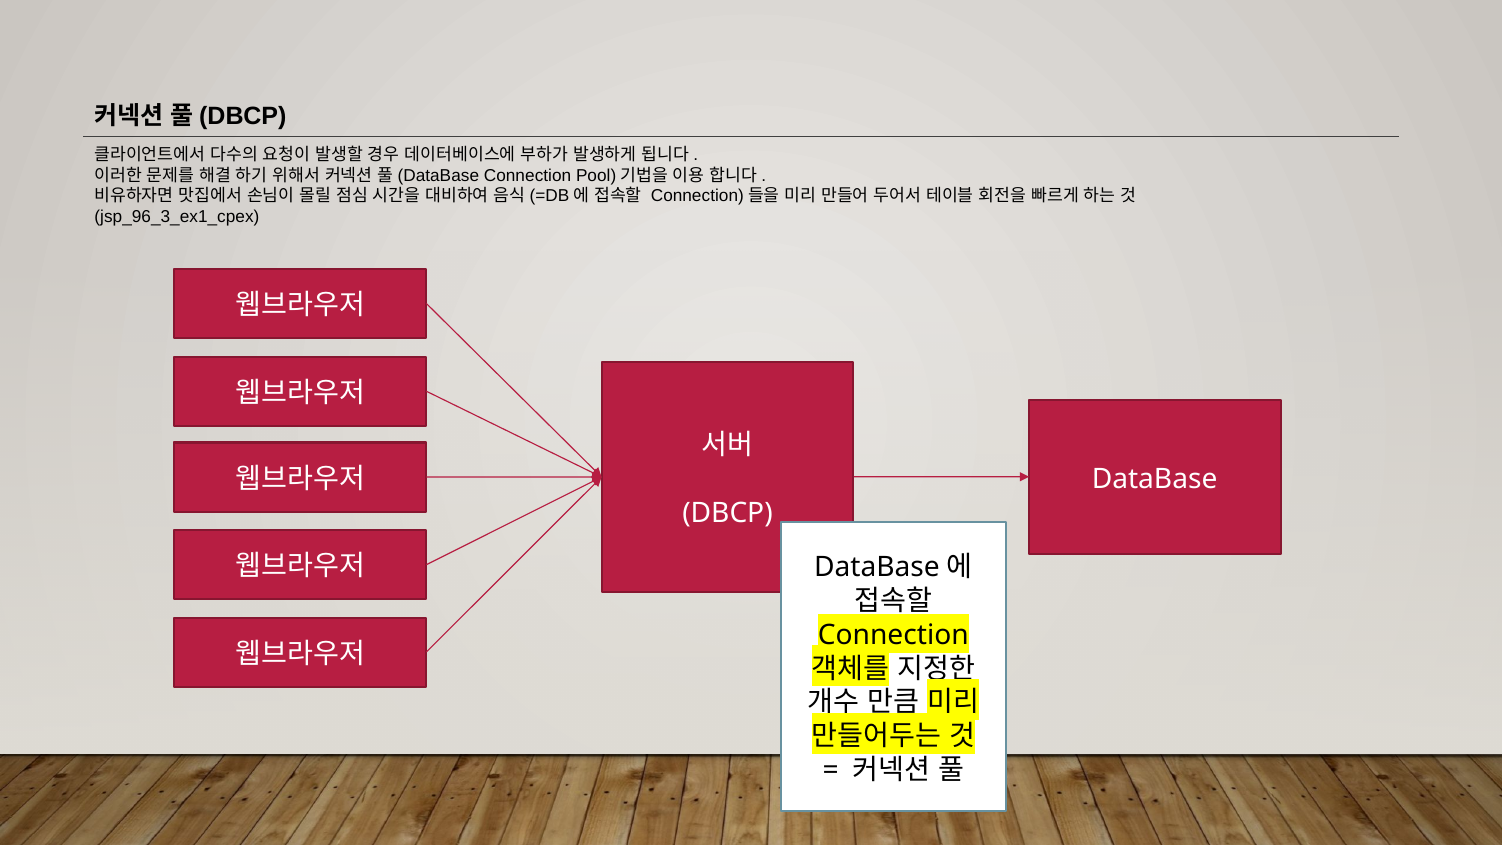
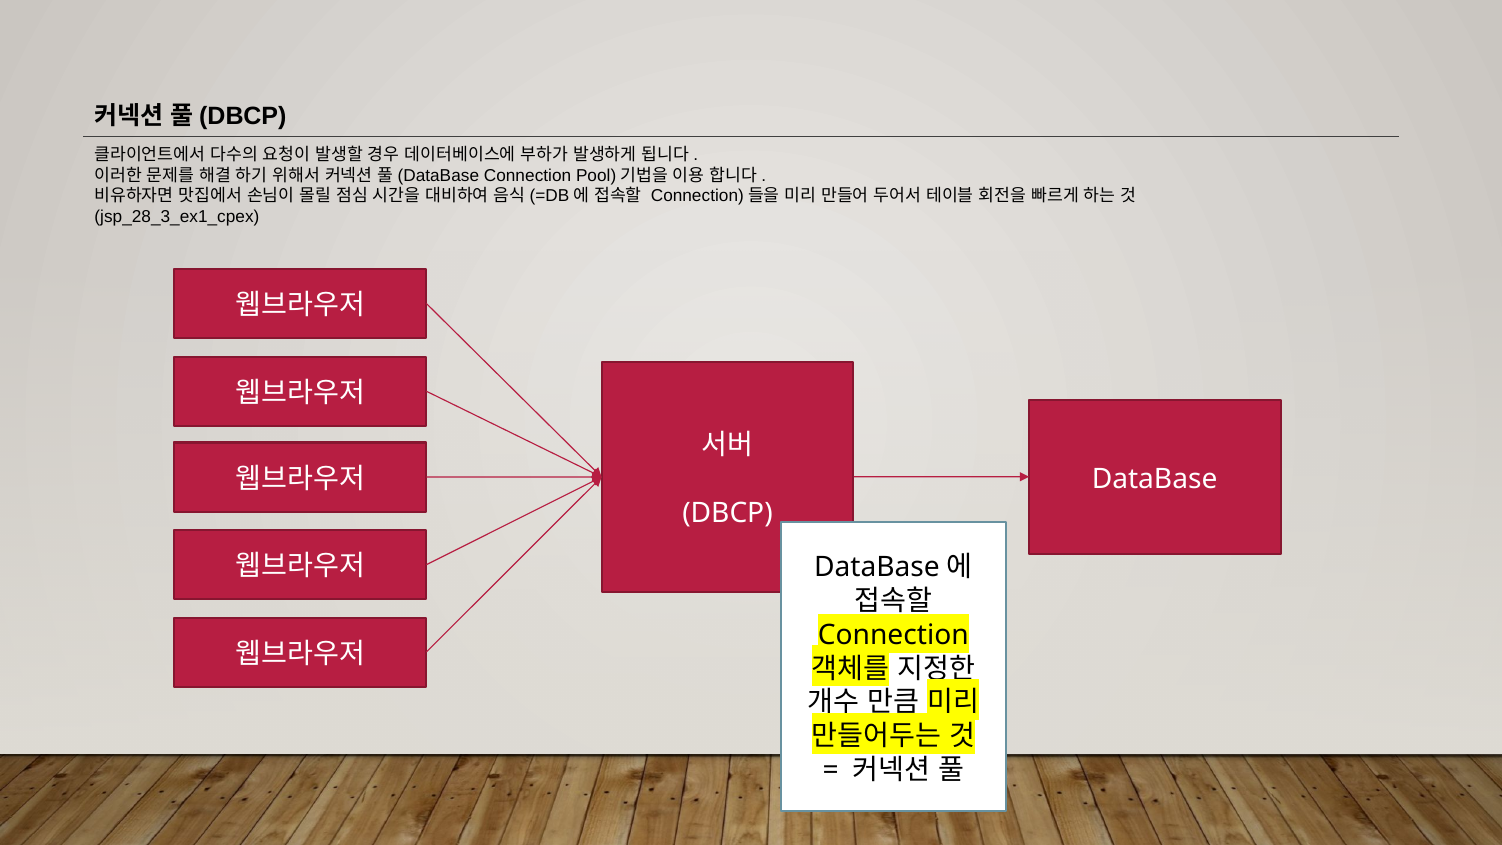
jsp_96_3_ex1_cpex: jsp_96_3_ex1_cpex -> jsp_28_3_ex1_cpex
